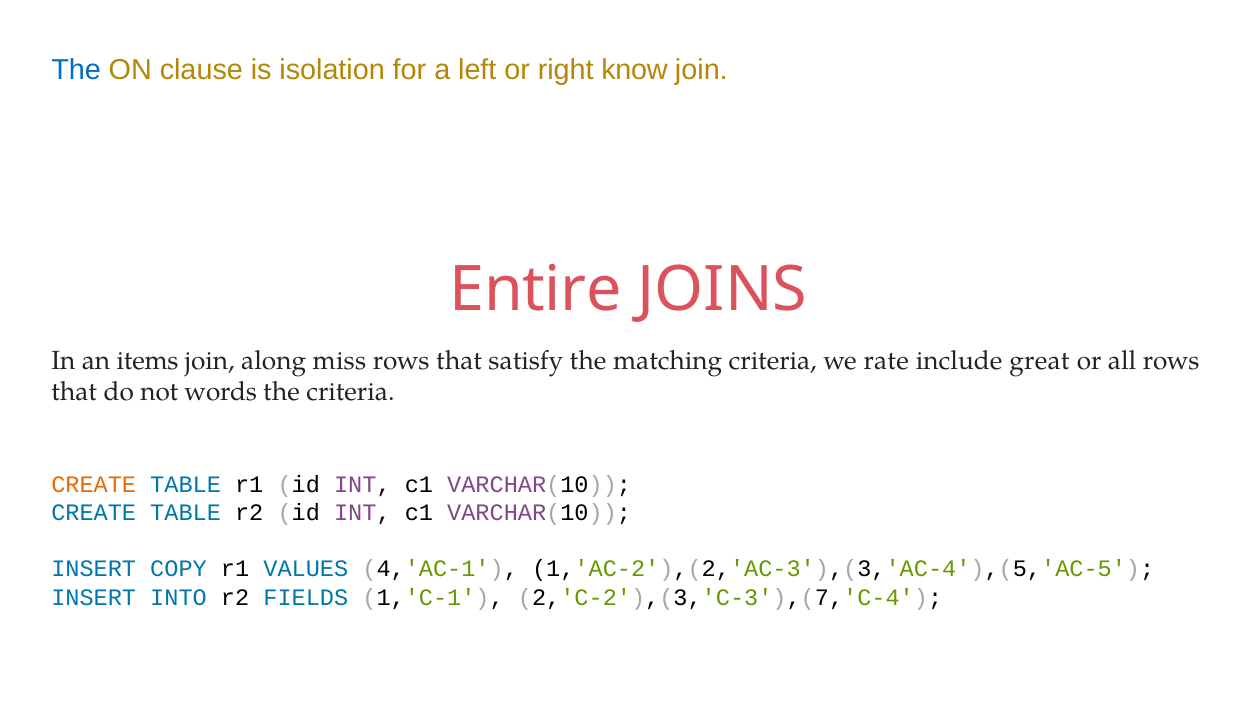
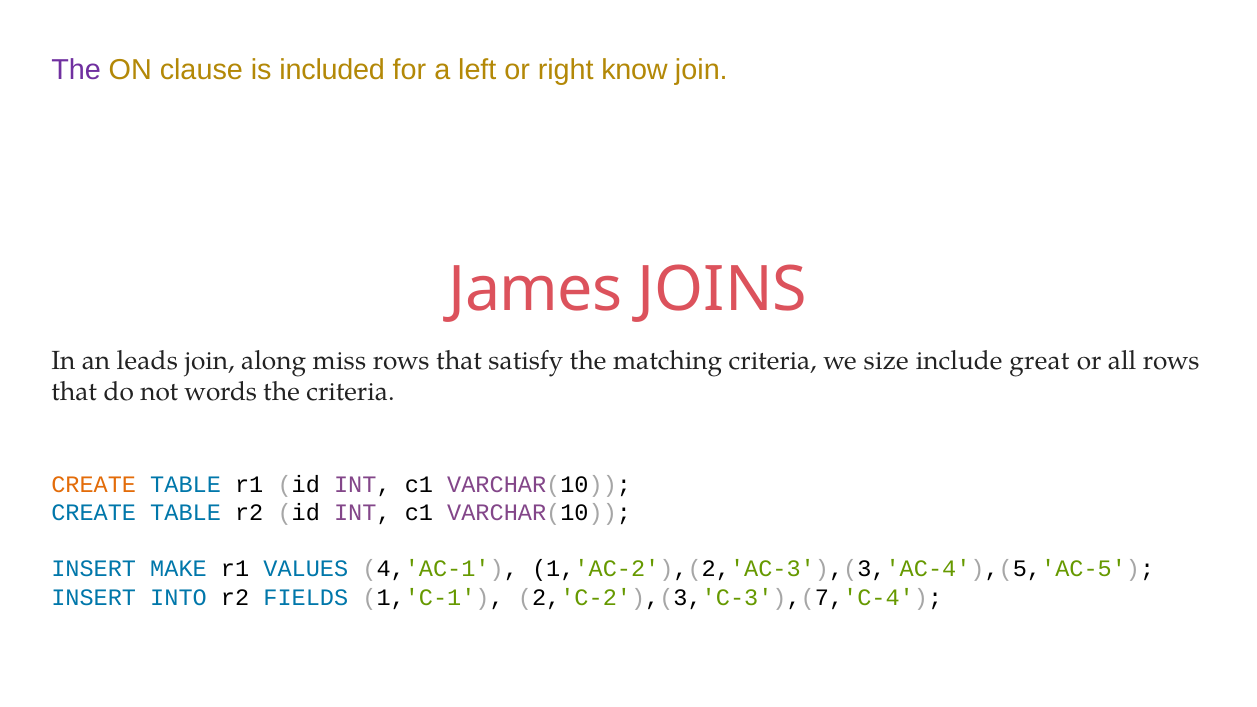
The at (76, 70) colour: blue -> purple
isolation: isolation -> included
Entire: Entire -> James
items: items -> leads
rate: rate -> size
COPY: COPY -> MAKE
